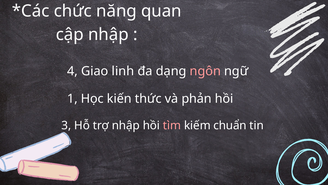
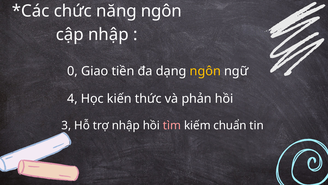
năng quan: quan -> ngôn
4: 4 -> 0
linh: linh -> tiền
ngôn at (205, 71) colour: pink -> yellow
1: 1 -> 4
